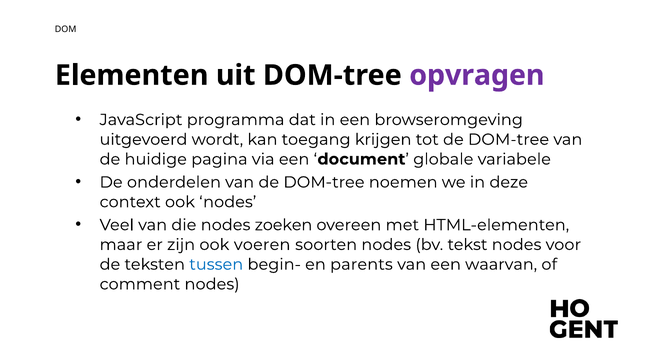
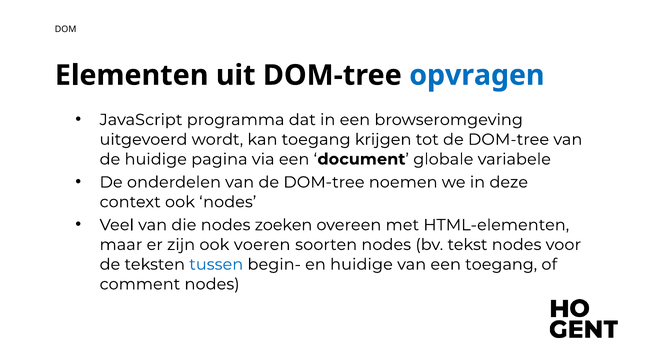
opvragen colour: purple -> blue
en parents: parents -> huidige
een waarvan: waarvan -> toegang
